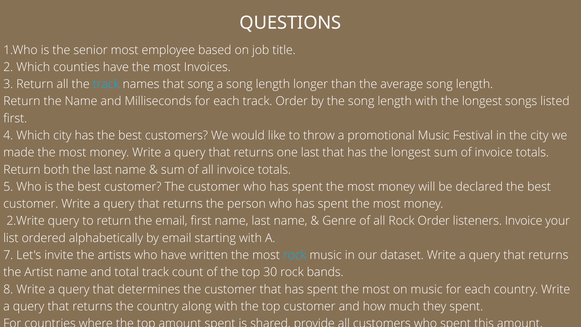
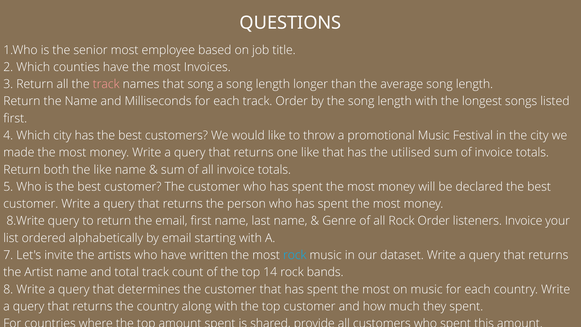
track at (106, 84) colour: light blue -> pink
one last: last -> like
has the longest: longest -> utilised
the last: last -> like
2.Write: 2.Write -> 8.Write
30: 30 -> 14
